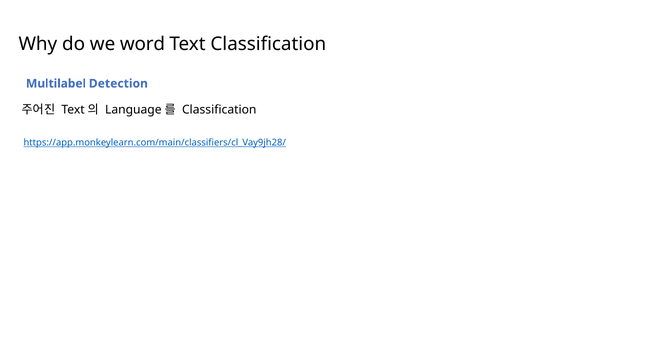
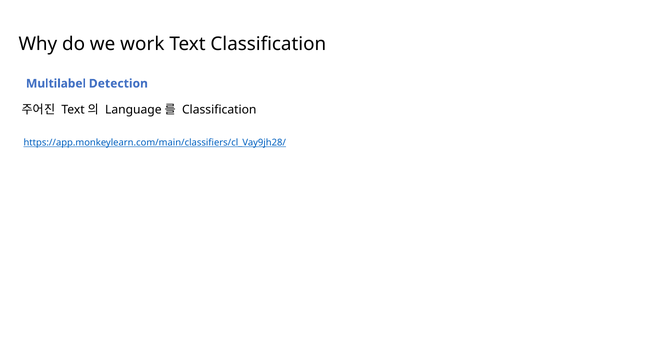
word: word -> work
